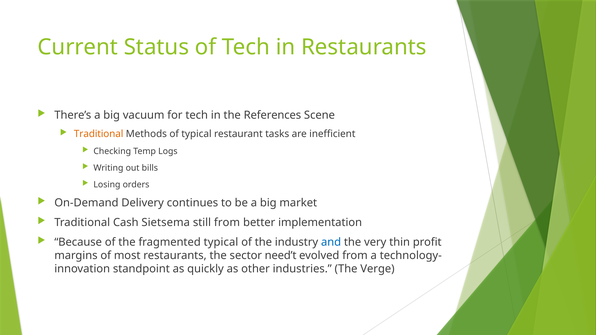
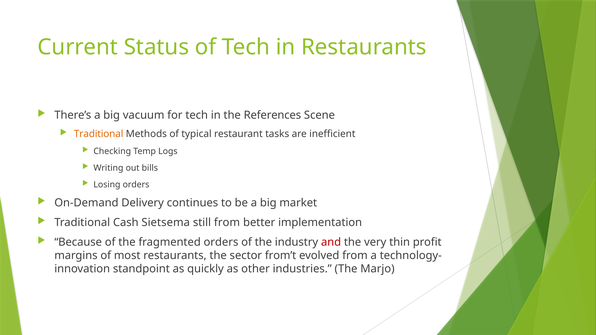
fragmented typical: typical -> orders
and colour: blue -> red
need’t: need’t -> from’t
Verge: Verge -> Marjo
